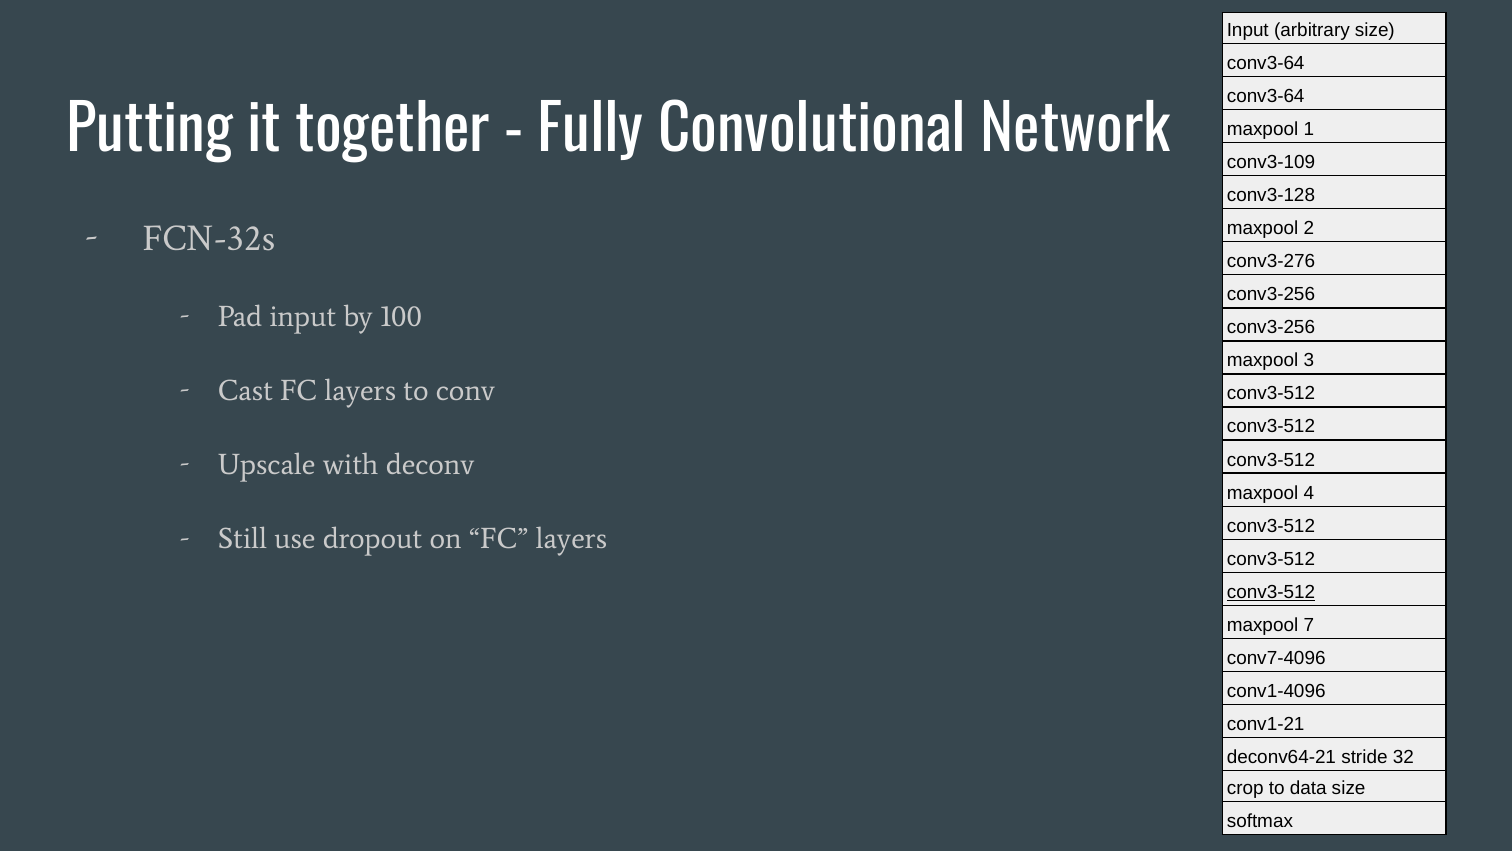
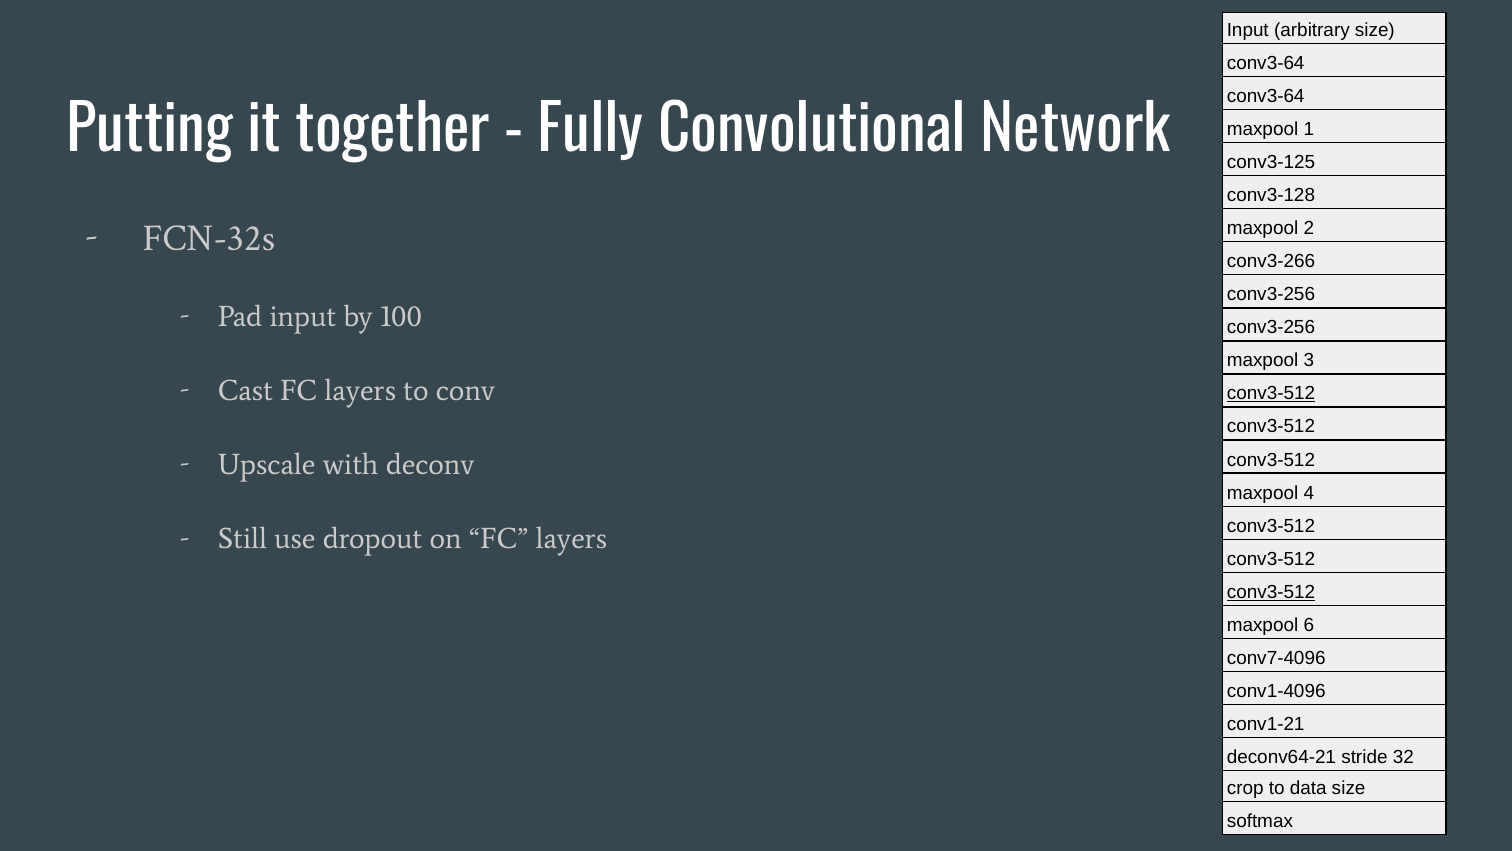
conv3-109: conv3-109 -> conv3-125
conv3-276: conv3-276 -> conv3-266
conv3-512 at (1271, 393) underline: none -> present
7: 7 -> 6
